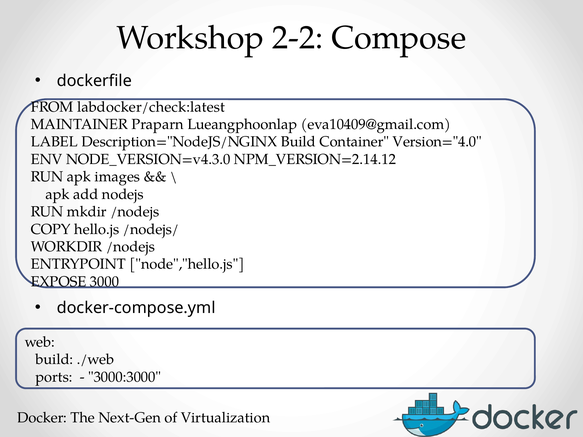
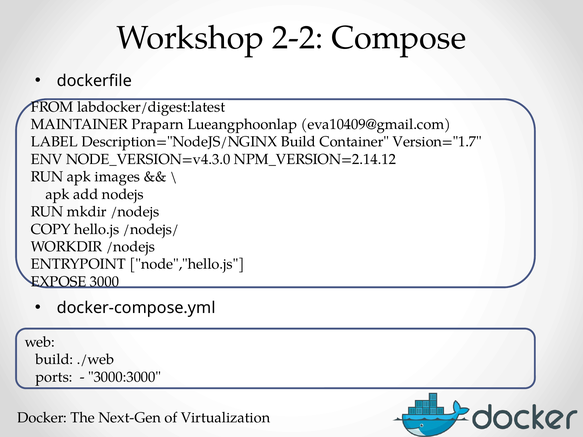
labdocker/check:latest: labdocker/check:latest -> labdocker/digest:latest
Version="4.0: Version="4.0 -> Version="1.7
